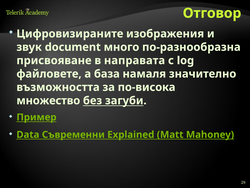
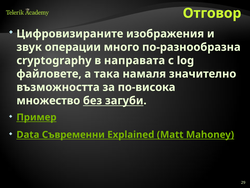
document: document -> операции
присвояване: присвояване -> cryptography
база: база -> така
